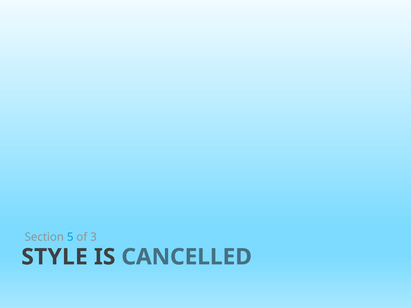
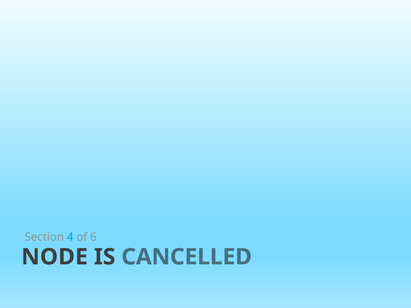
5: 5 -> 4
3: 3 -> 6
STYLE: STYLE -> NODE
